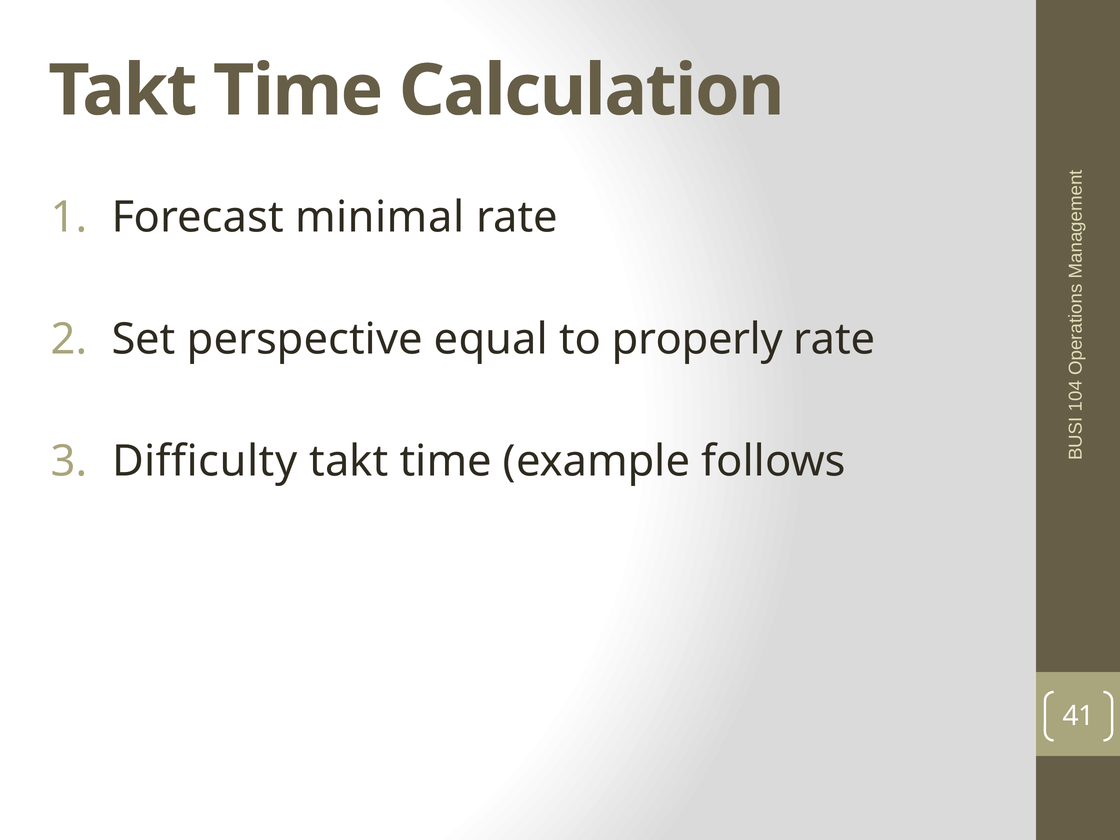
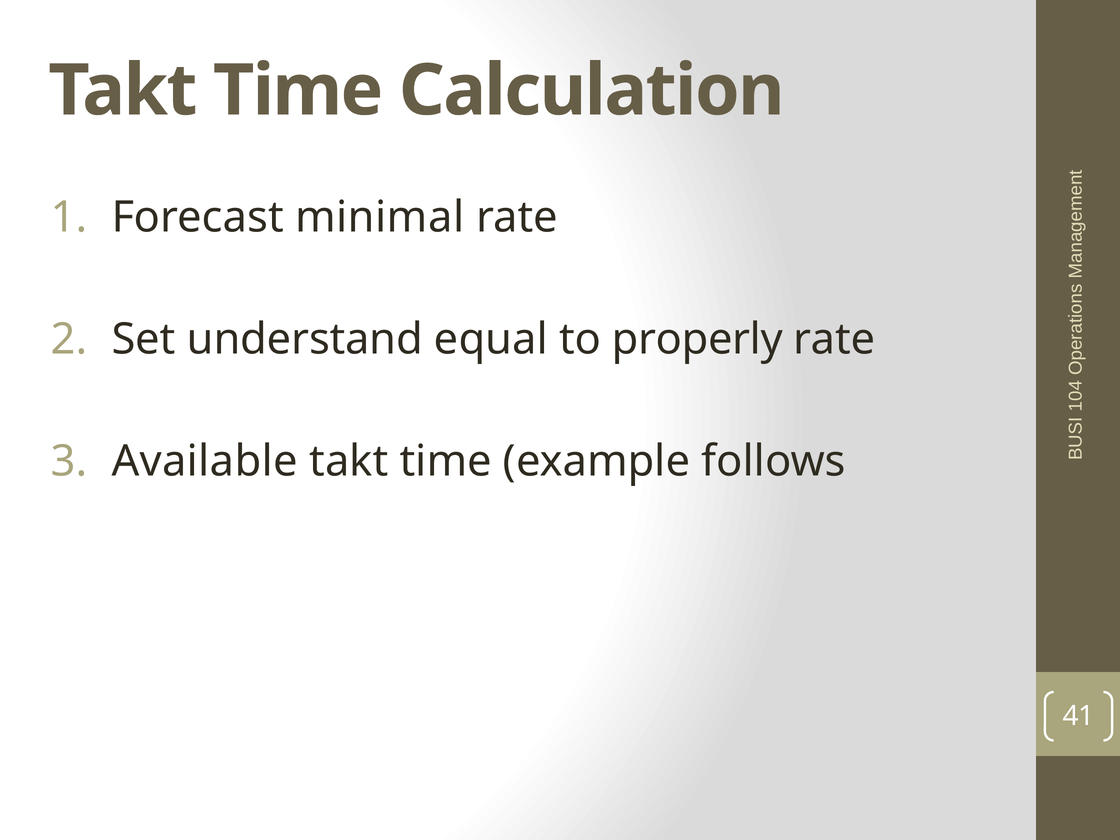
perspective: perspective -> understand
Difficulty: Difficulty -> Available
